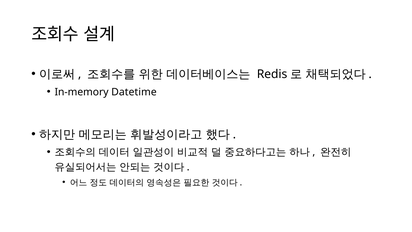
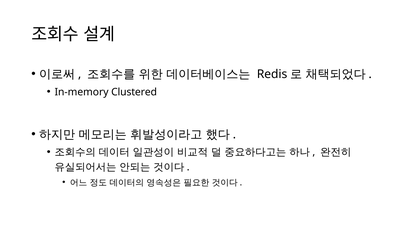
Datetime: Datetime -> Clustered
